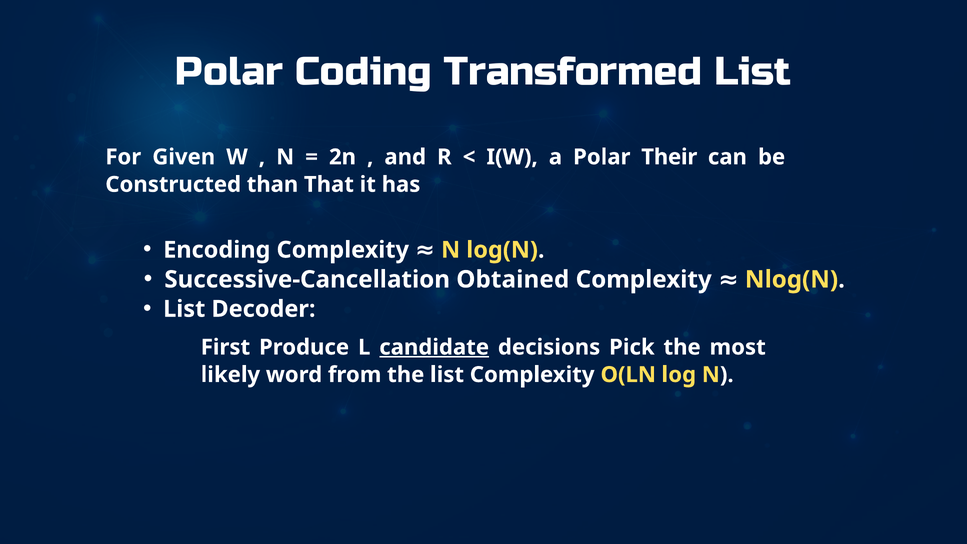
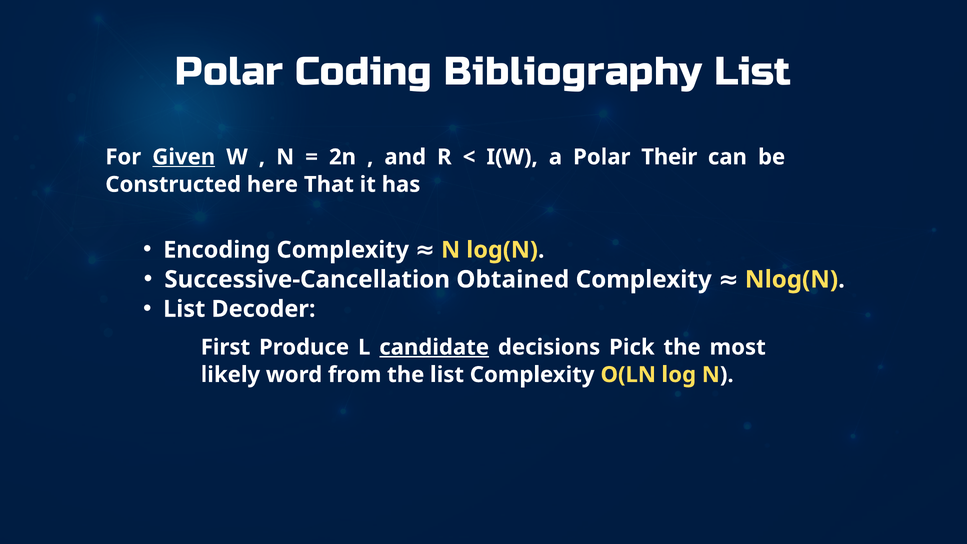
Transformed: Transformed -> Bibliography
Given underline: none -> present
than: than -> here
